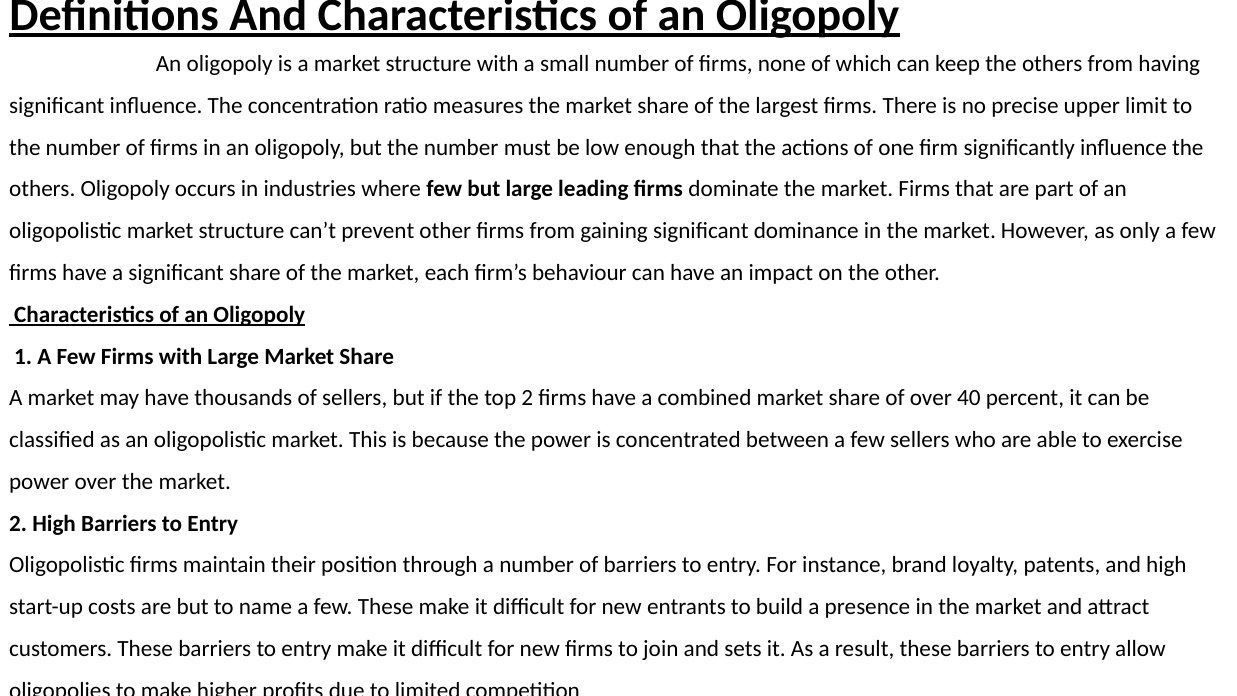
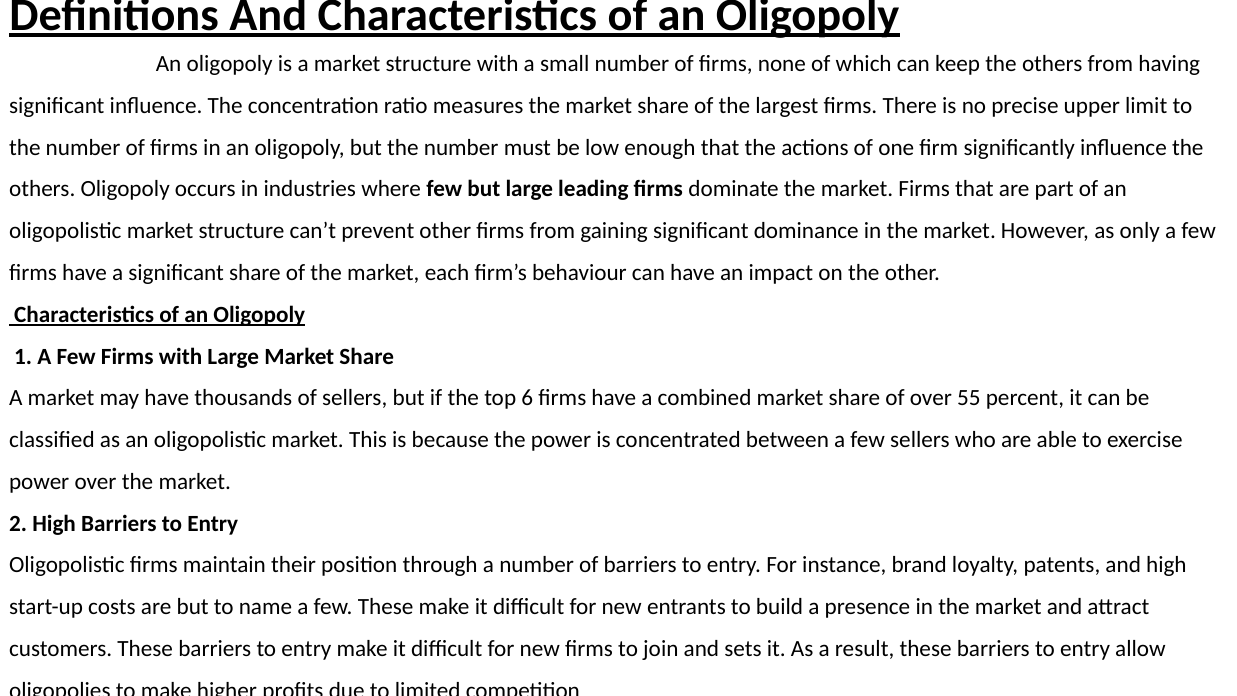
top 2: 2 -> 6
40: 40 -> 55
